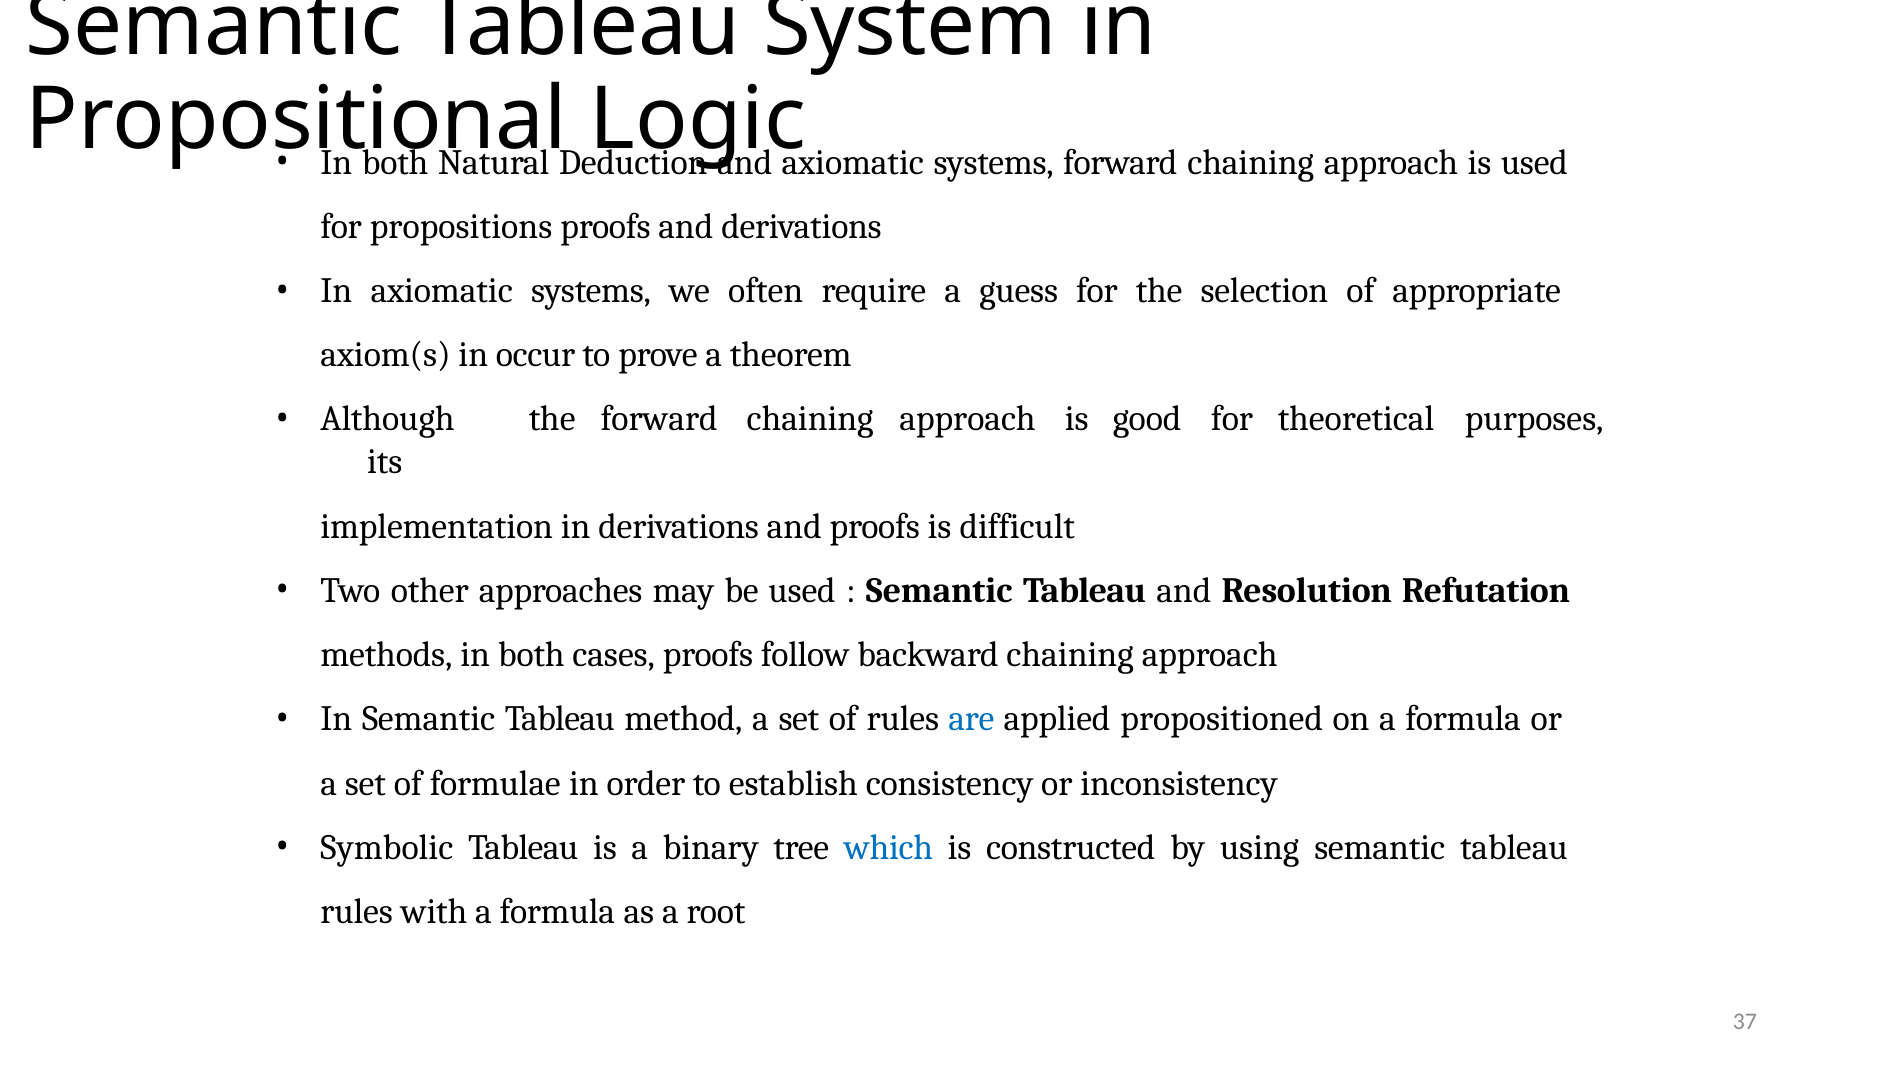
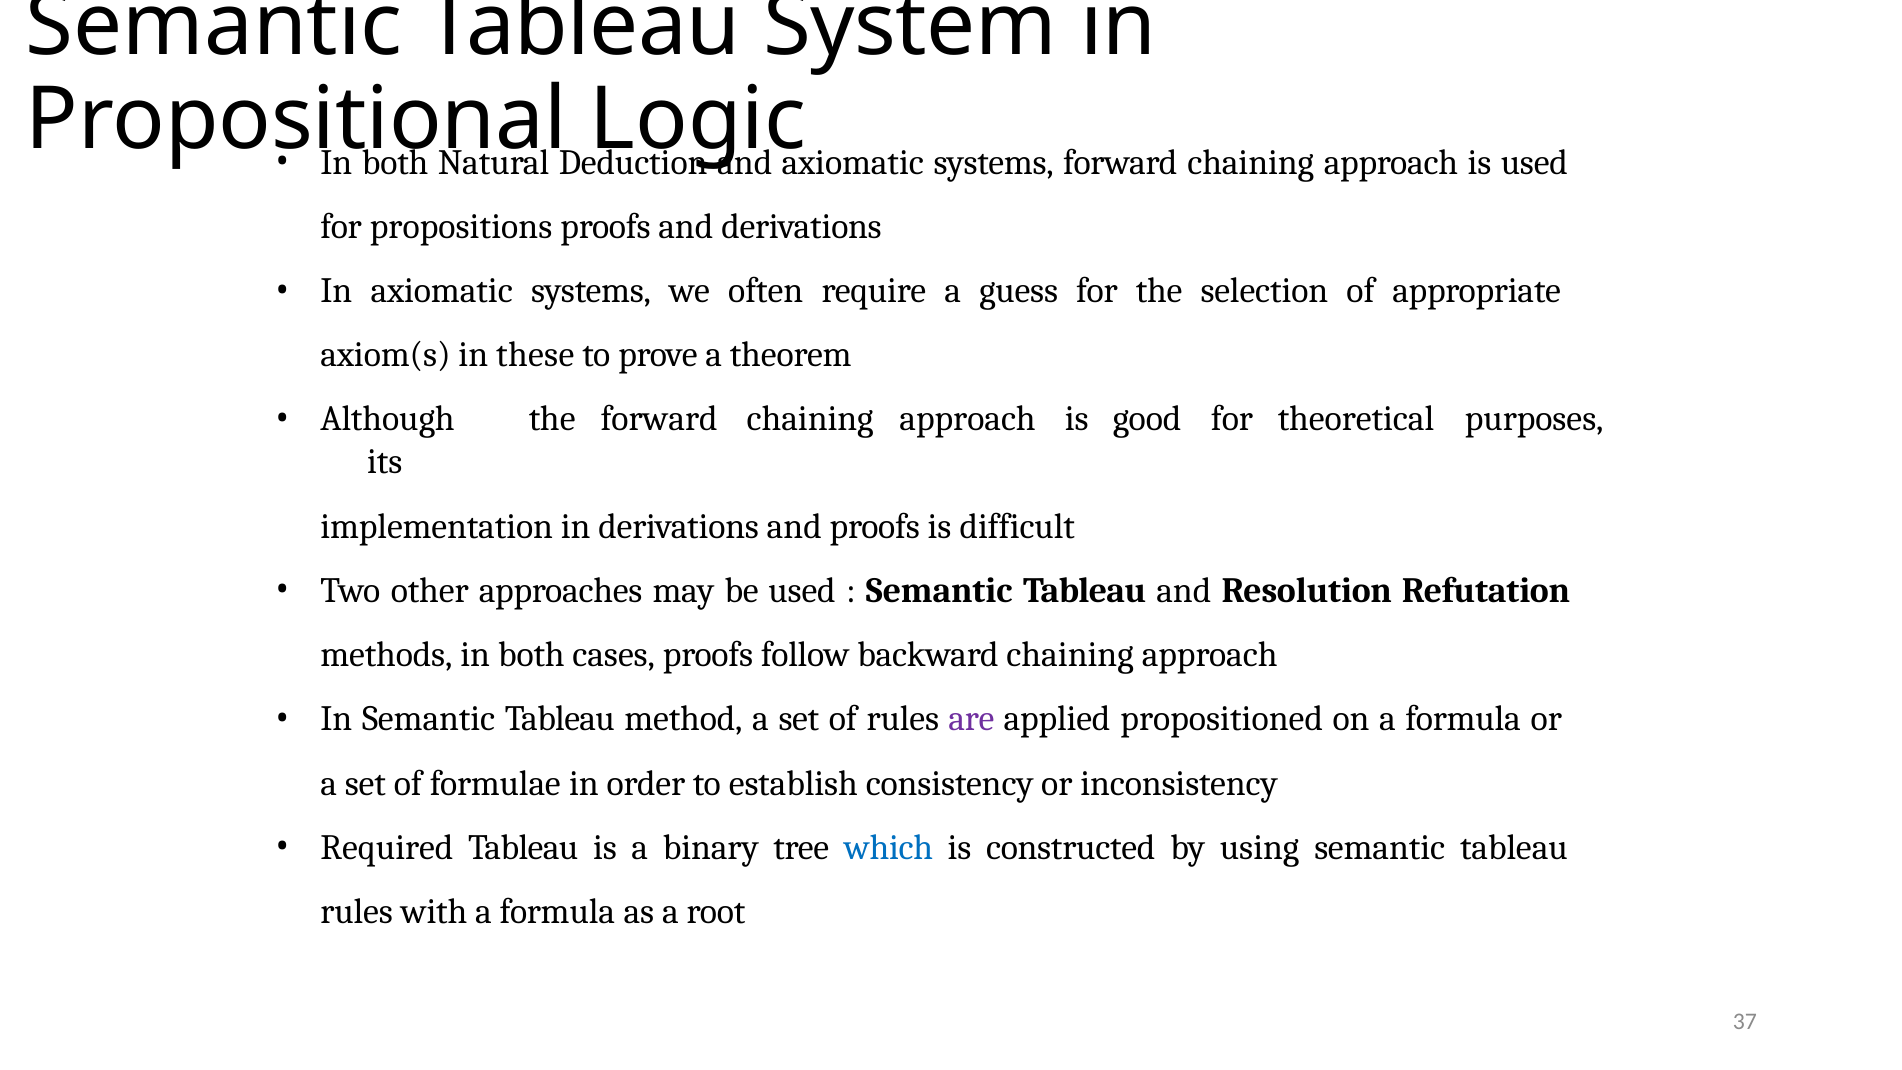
occur: occur -> these
are colour: blue -> purple
Symbolic: Symbolic -> Required
